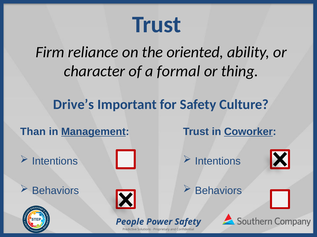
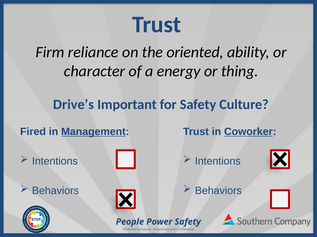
formal: formal -> energy
Than: Than -> Fired
